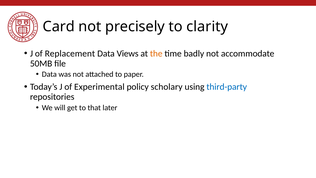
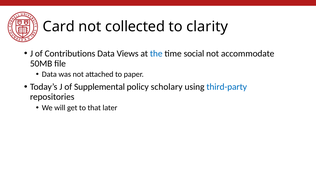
precisely: precisely -> collected
Replacement: Replacement -> Contributions
the colour: orange -> blue
badly: badly -> social
Experimental: Experimental -> Supplemental
